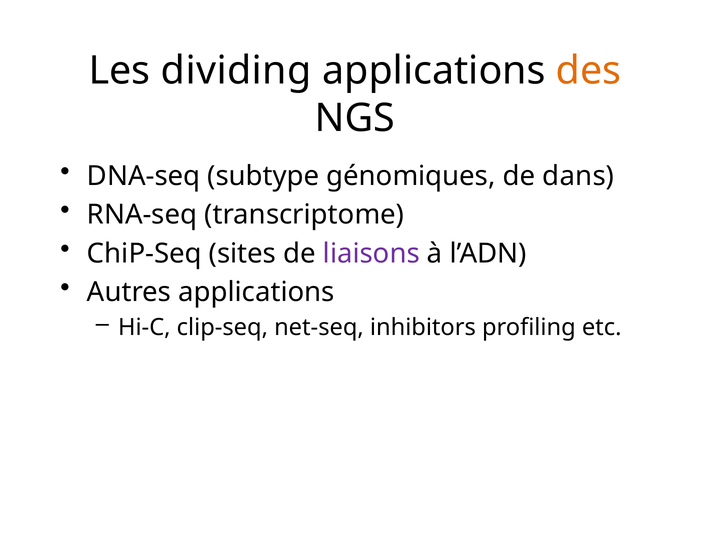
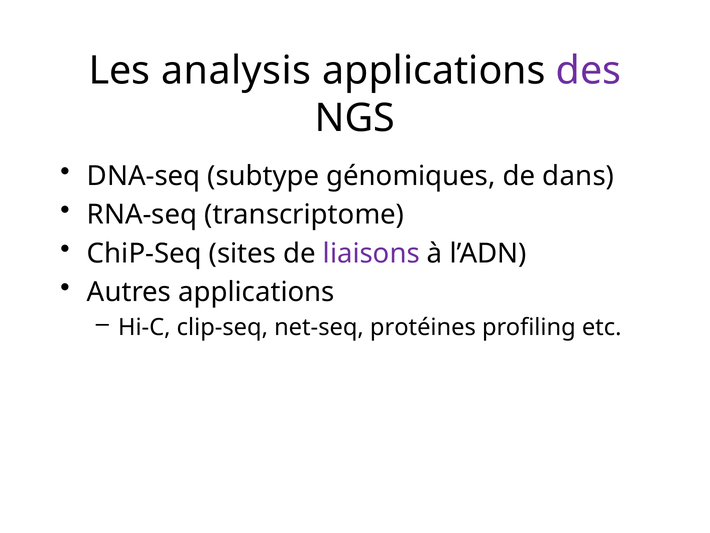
dividing: dividing -> analysis
des colour: orange -> purple
inhibitors: inhibitors -> protéines
